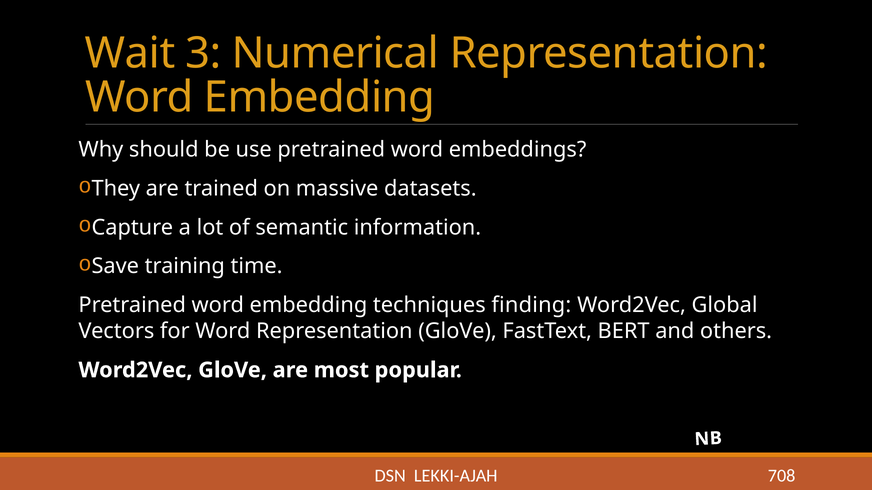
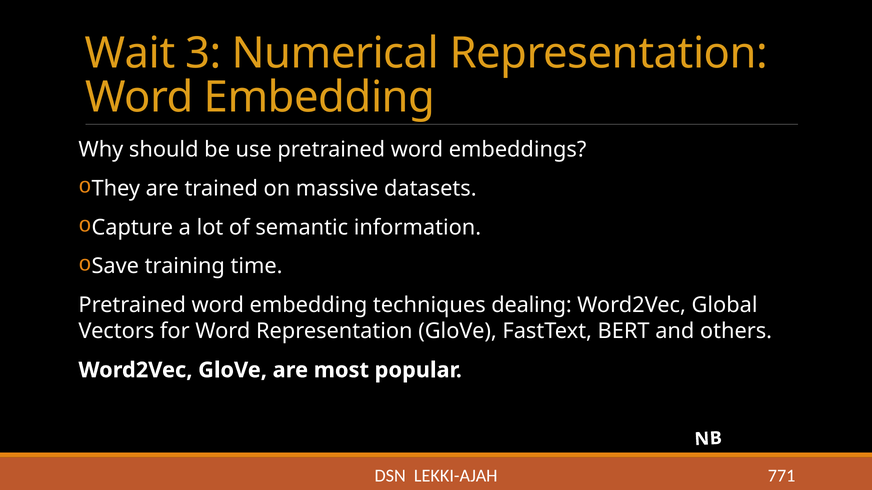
finding: finding -> dealing
708: 708 -> 771
